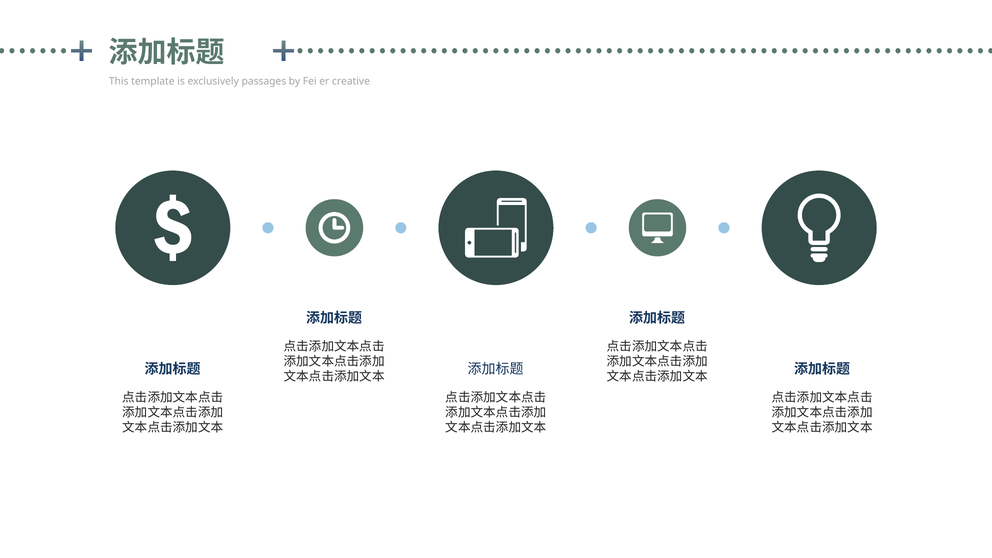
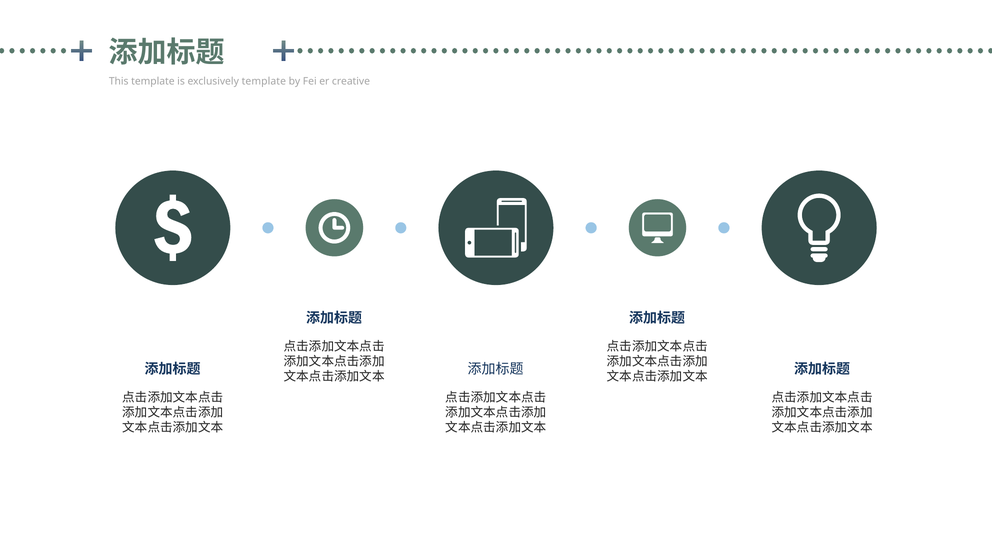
exclusively passages: passages -> template
